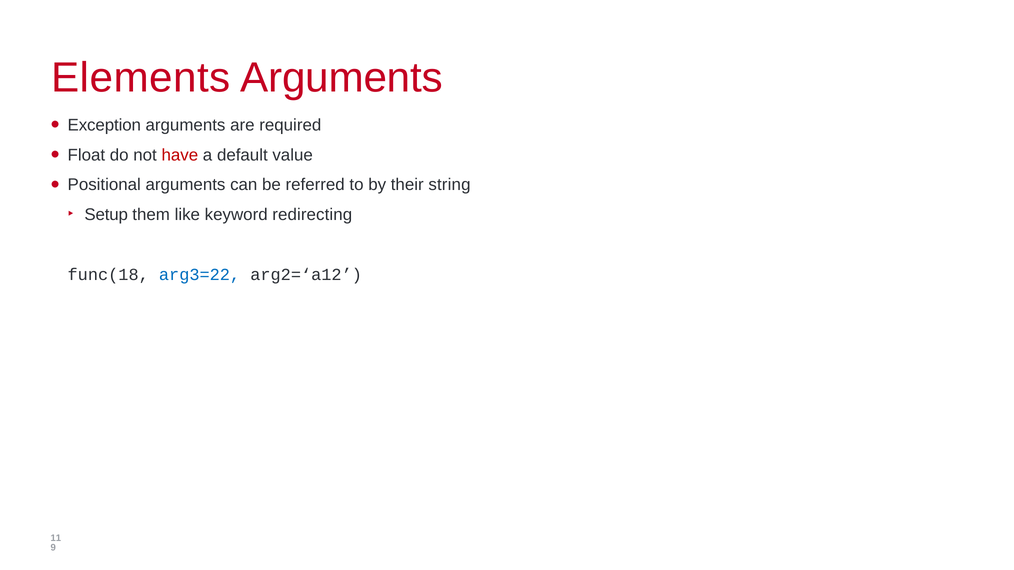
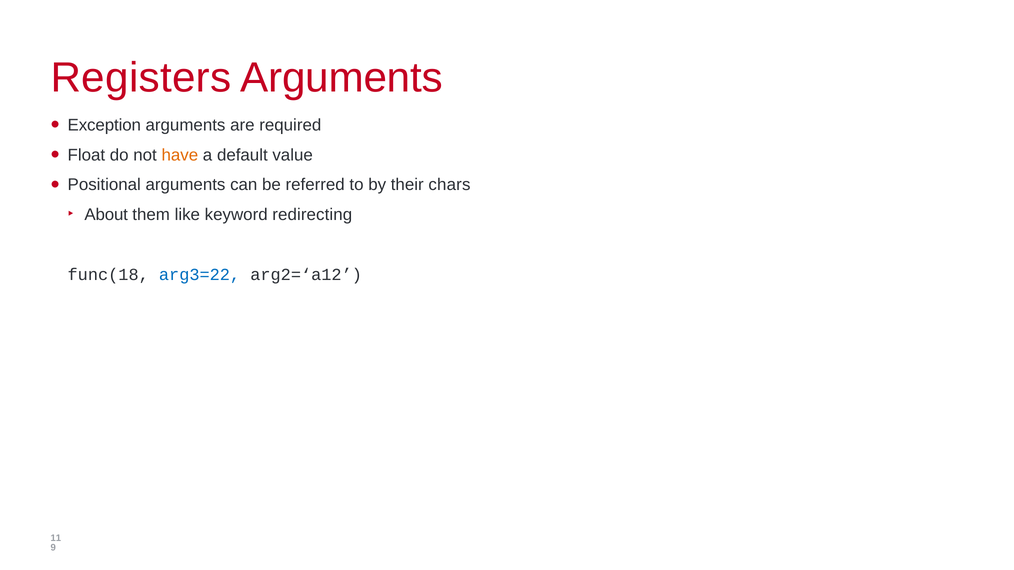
Elements: Elements -> Registers
have colour: red -> orange
string: string -> chars
Setup: Setup -> About
